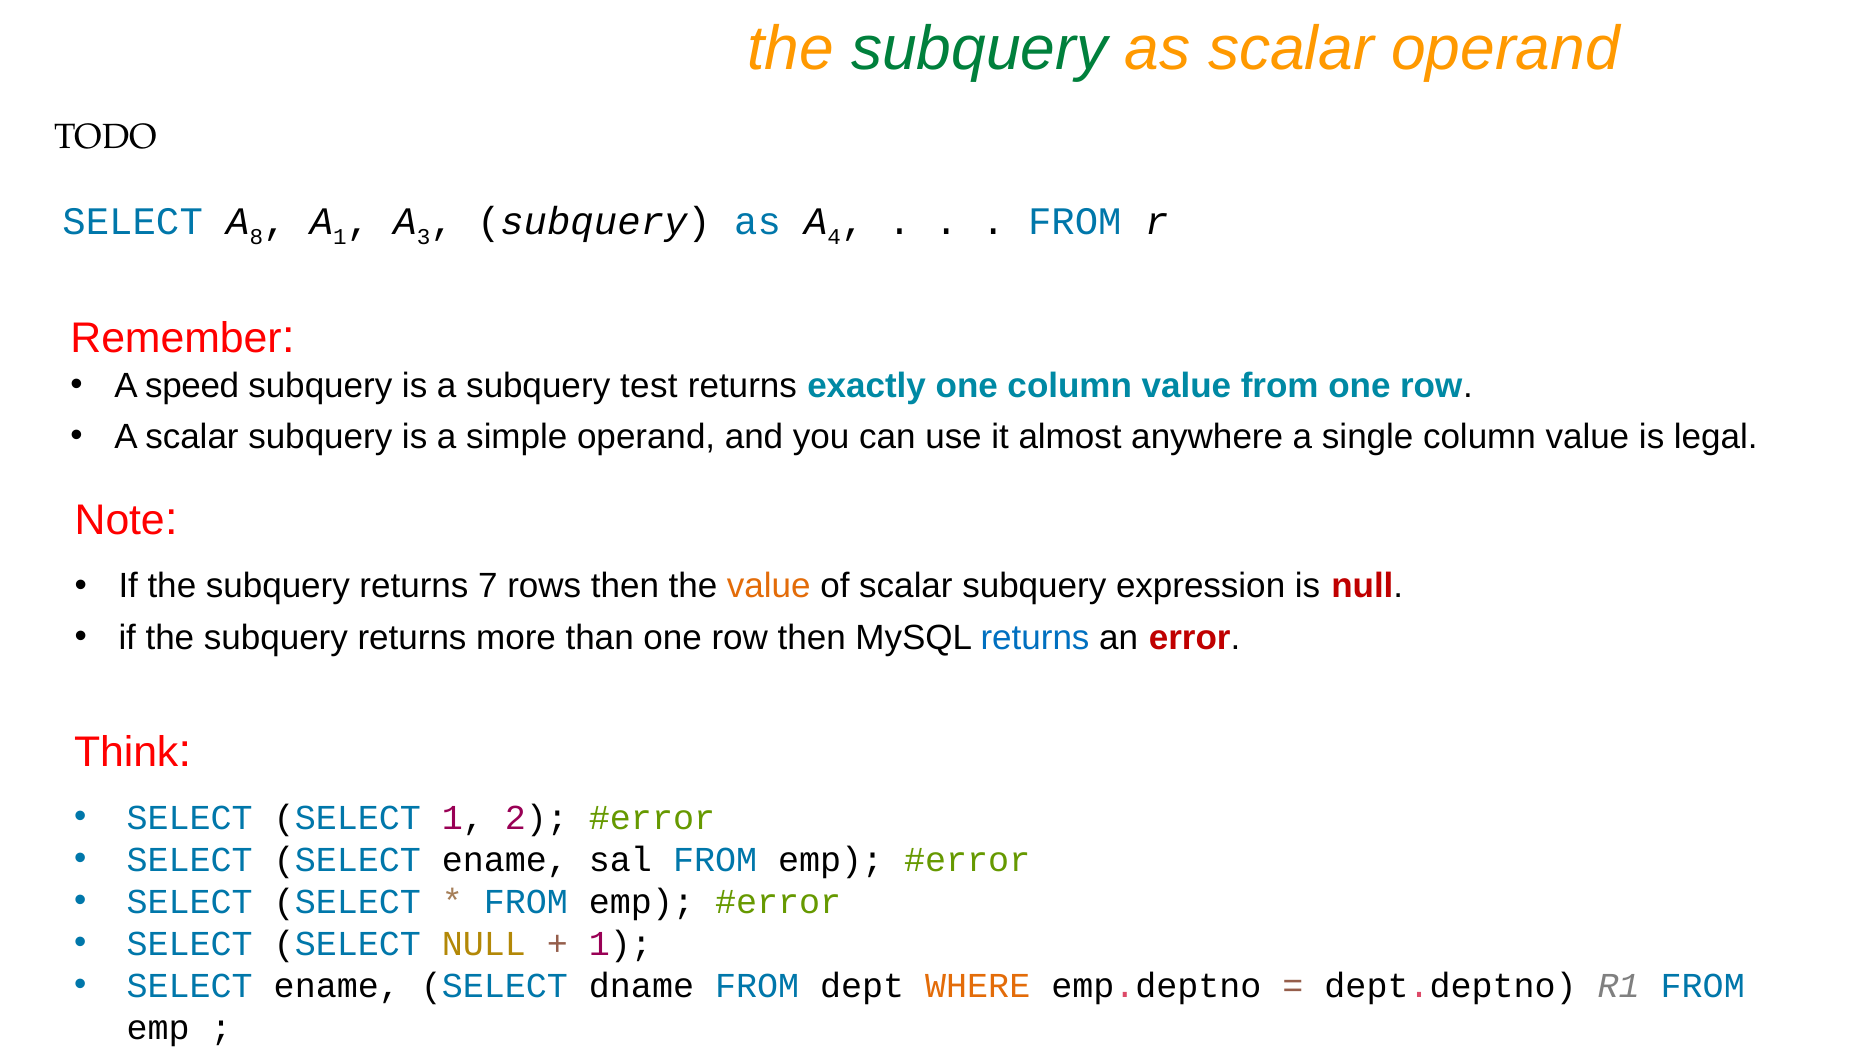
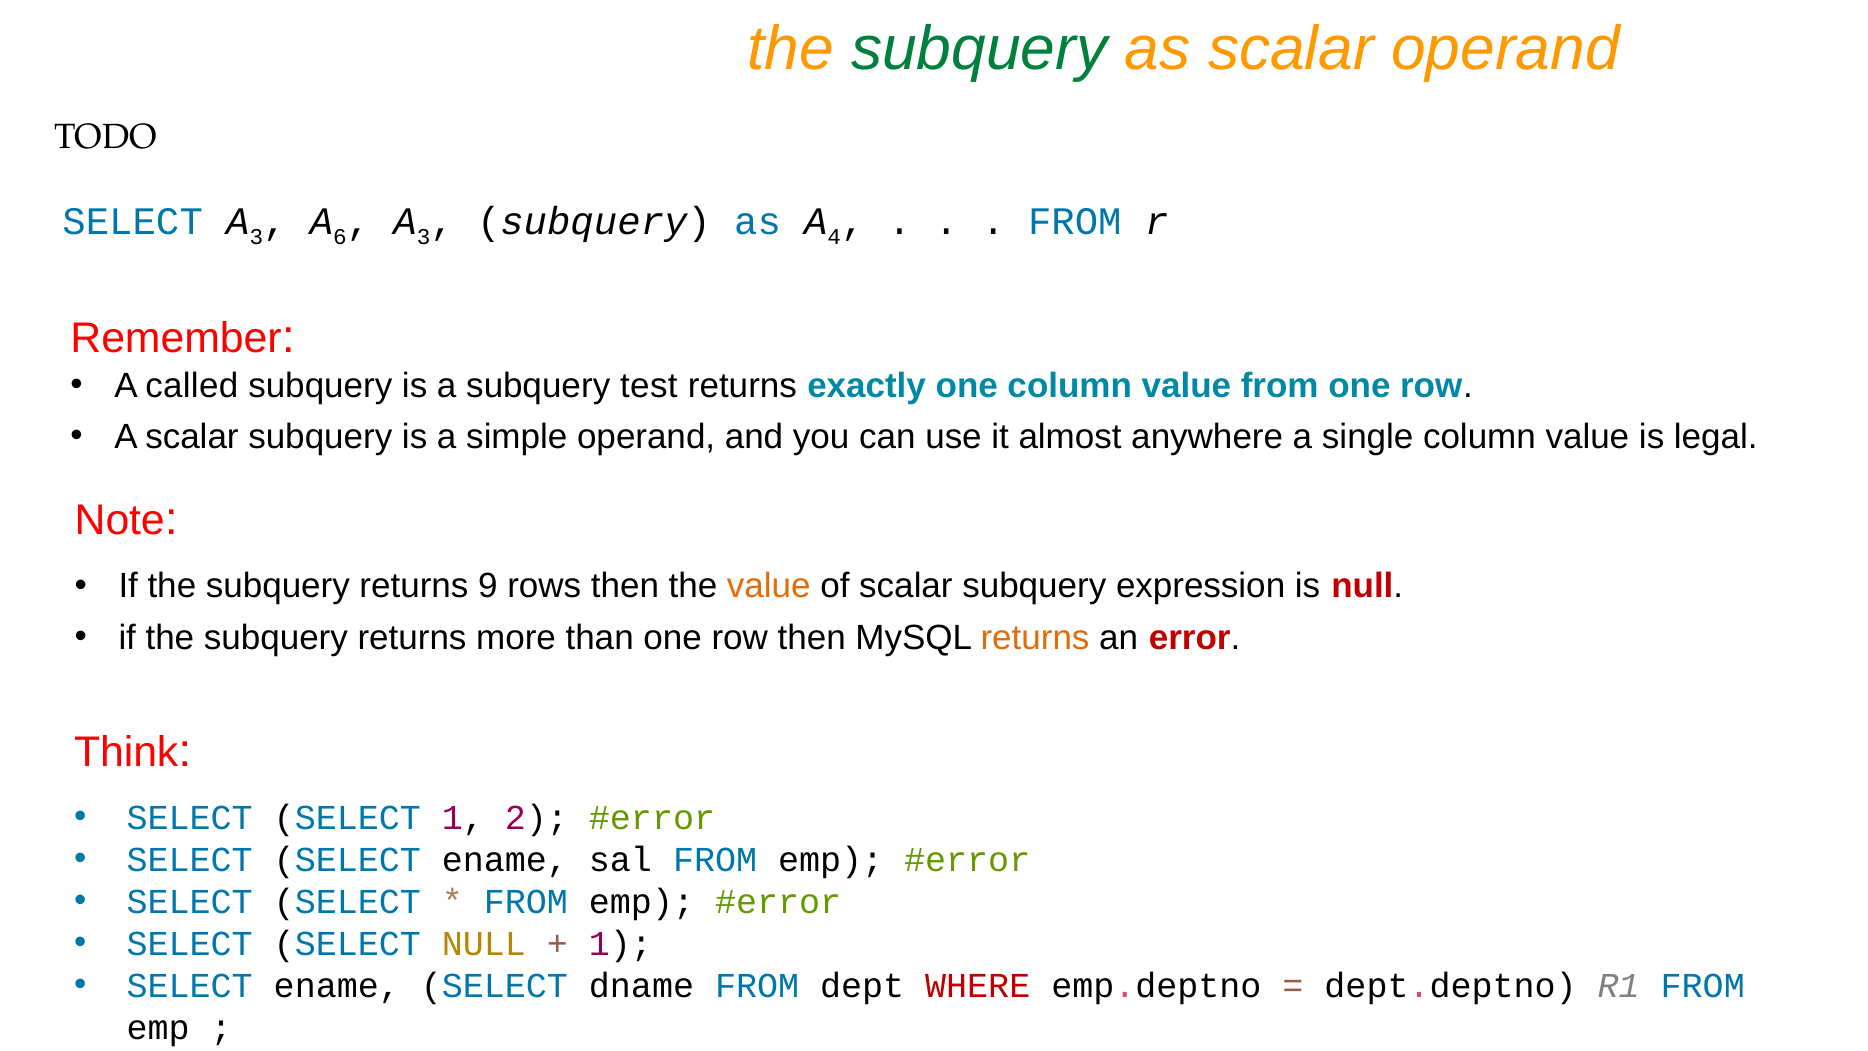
SELECT A 8: 8 -> 3
A 1: 1 -> 6
speed: speed -> called
7: 7 -> 9
returns at (1035, 638) colour: blue -> orange
WHERE colour: orange -> red
